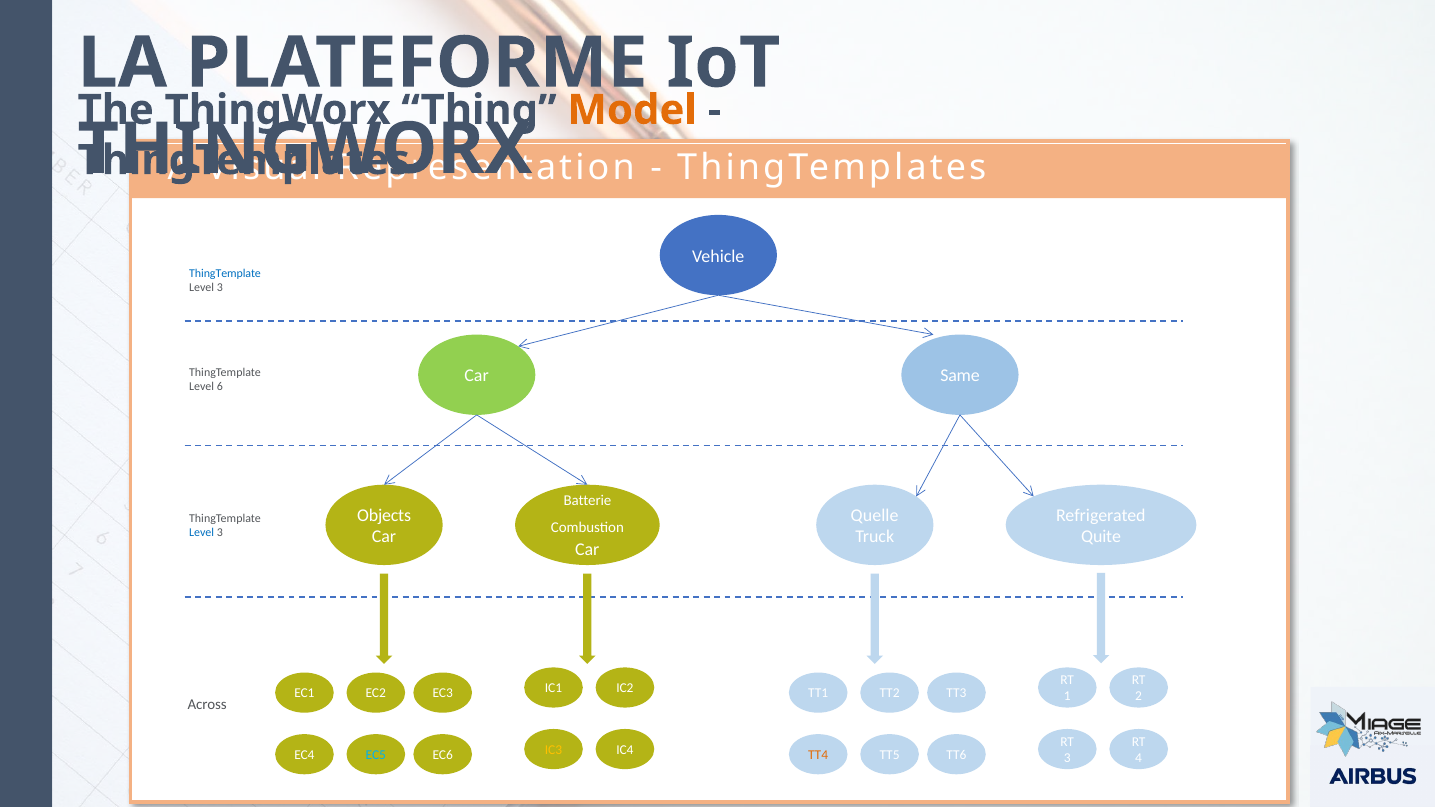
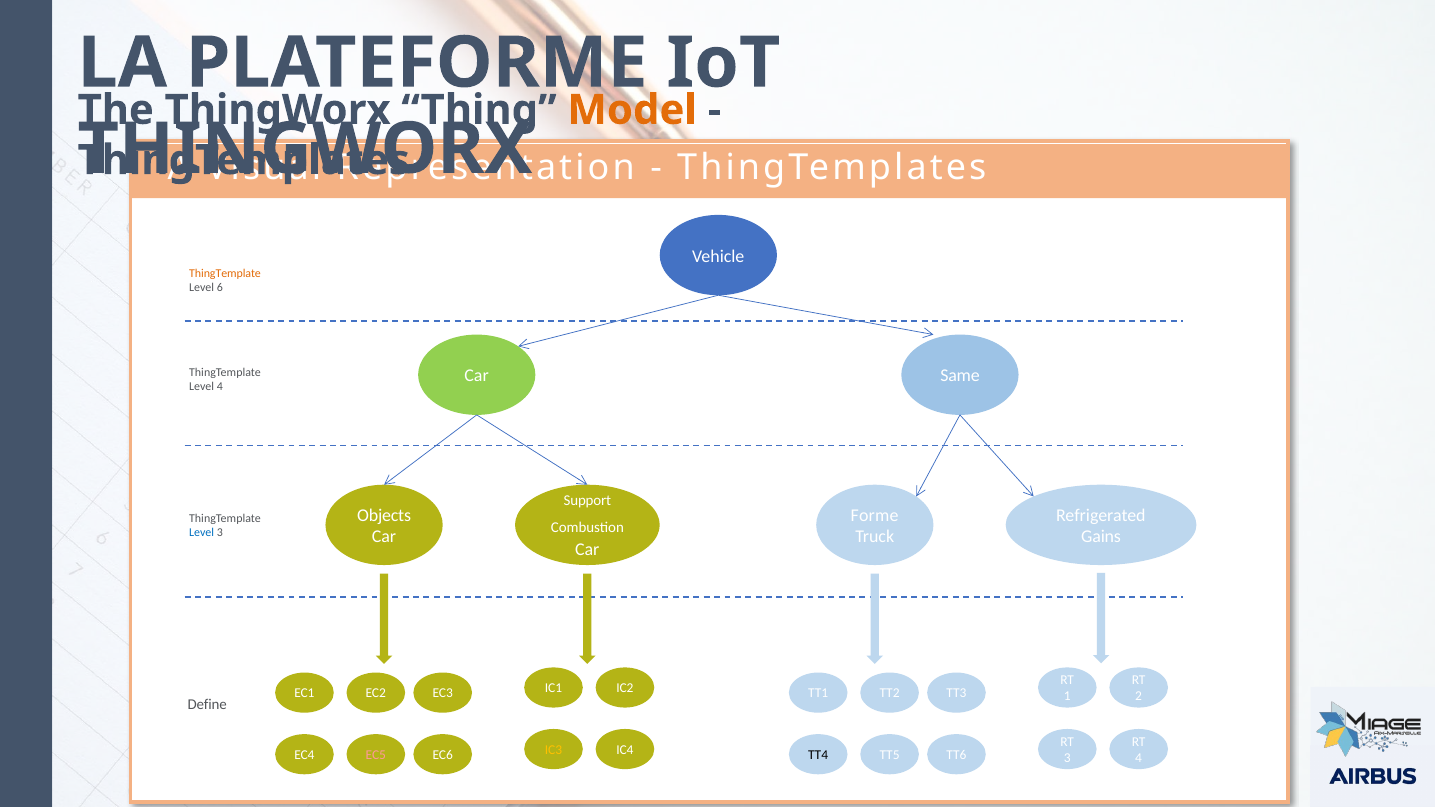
ThingTemplate at (225, 273) colour: blue -> orange
3 at (220, 288): 3 -> 6
Level 6: 6 -> 4
Batterie: Batterie -> Support
Quelle: Quelle -> Forme
Quite: Quite -> Gains
Across: Across -> Define
EC5 colour: light blue -> pink
TT4 colour: orange -> black
